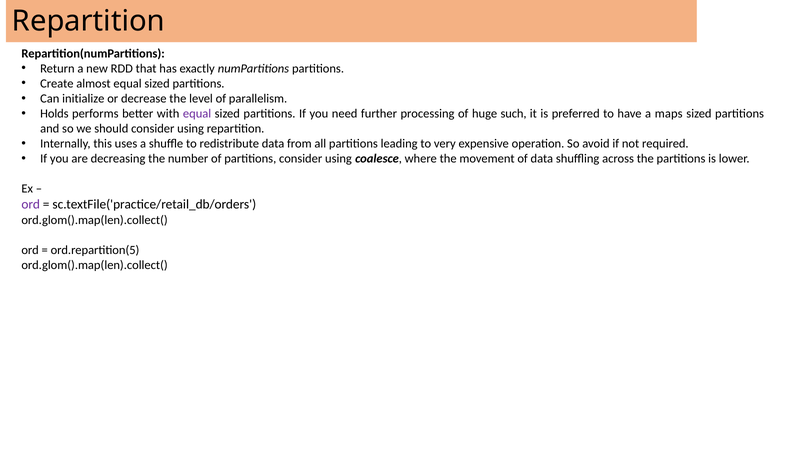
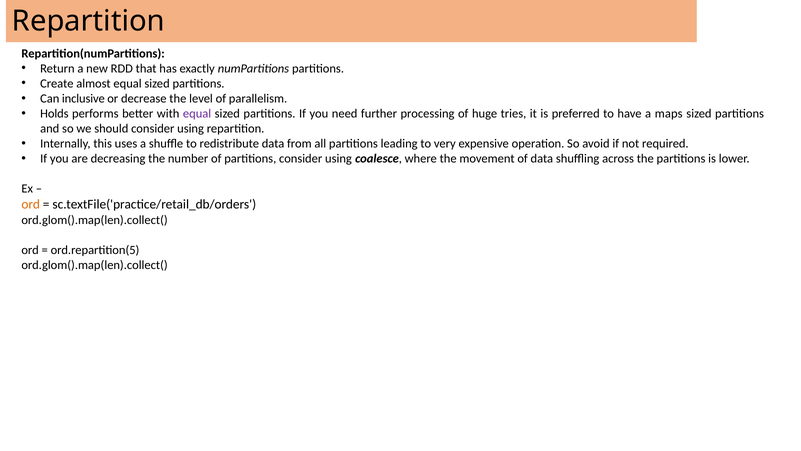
initialize: initialize -> inclusive
such: such -> tries
ord at (31, 204) colour: purple -> orange
